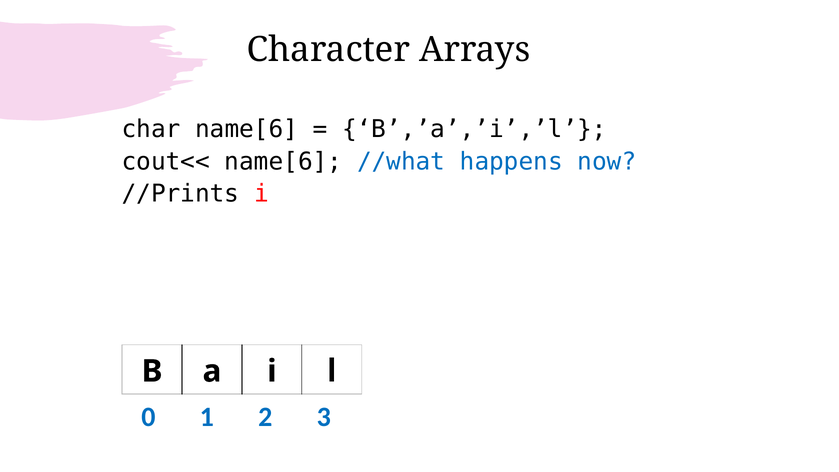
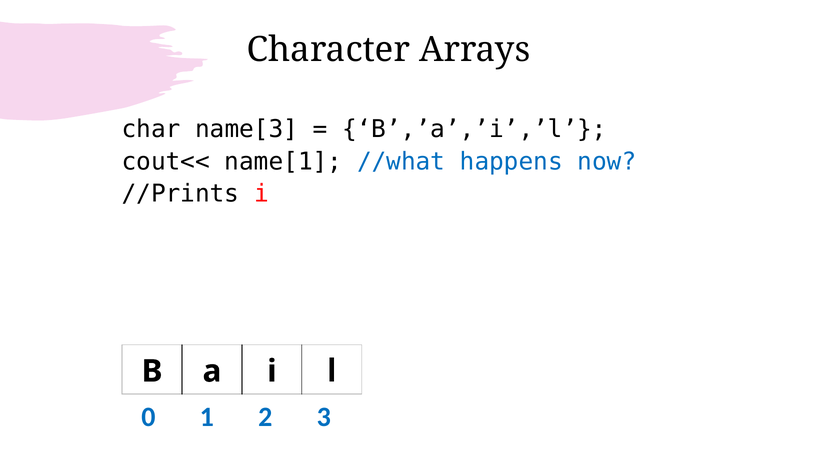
char name[6: name[6 -> name[3
cout<< name[6: name[6 -> name[1
